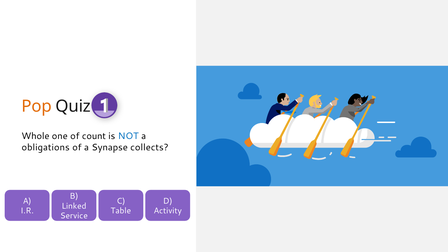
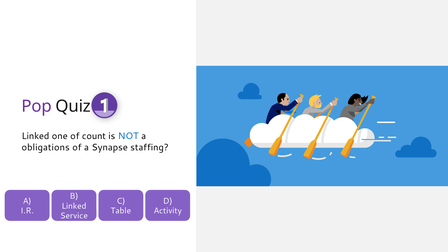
Pop colour: orange -> purple
Whole at (35, 136): Whole -> Linked
collects: collects -> staffing
